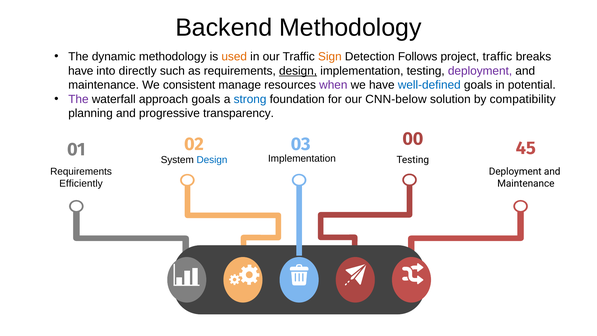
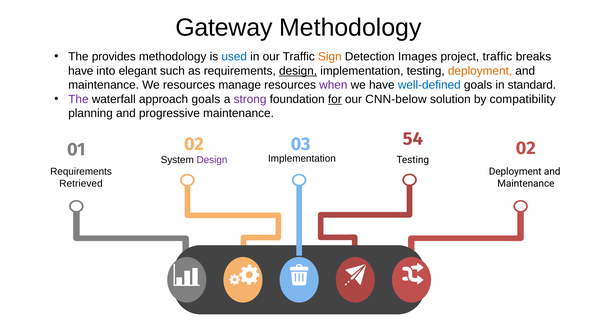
Backend: Backend -> Gateway
dynamic: dynamic -> provides
used colour: orange -> blue
Follows: Follows -> Images
directly: directly -> elegant
deployment at (480, 71) colour: purple -> orange
We consistent: consistent -> resources
potential: potential -> standard
strong colour: blue -> purple
for underline: none -> present
progressive transparency: transparency -> maintenance
00: 00 -> 54
02 45: 45 -> 02
Design at (212, 160) colour: blue -> purple
Efficiently: Efficiently -> Retrieved
